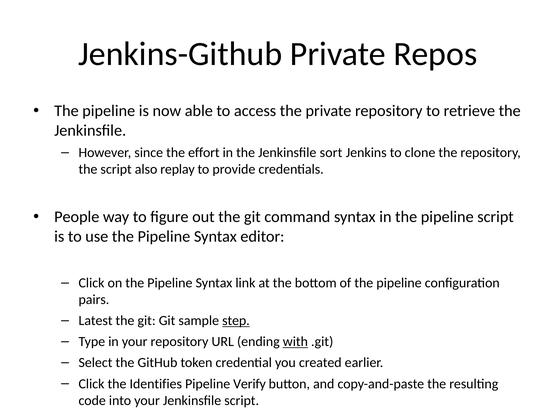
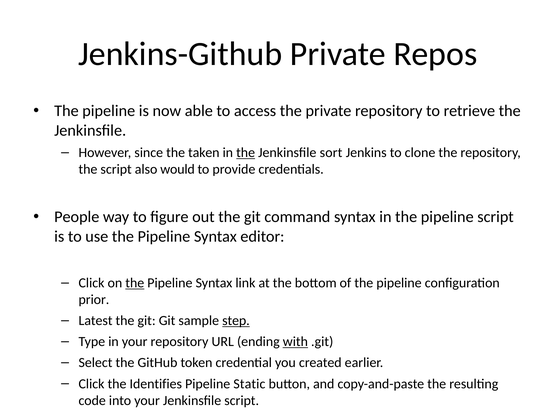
effort: effort -> taken
the at (246, 153) underline: none -> present
replay: replay -> would
the at (135, 283) underline: none -> present
pairs: pairs -> prior
Verify: Verify -> Static
